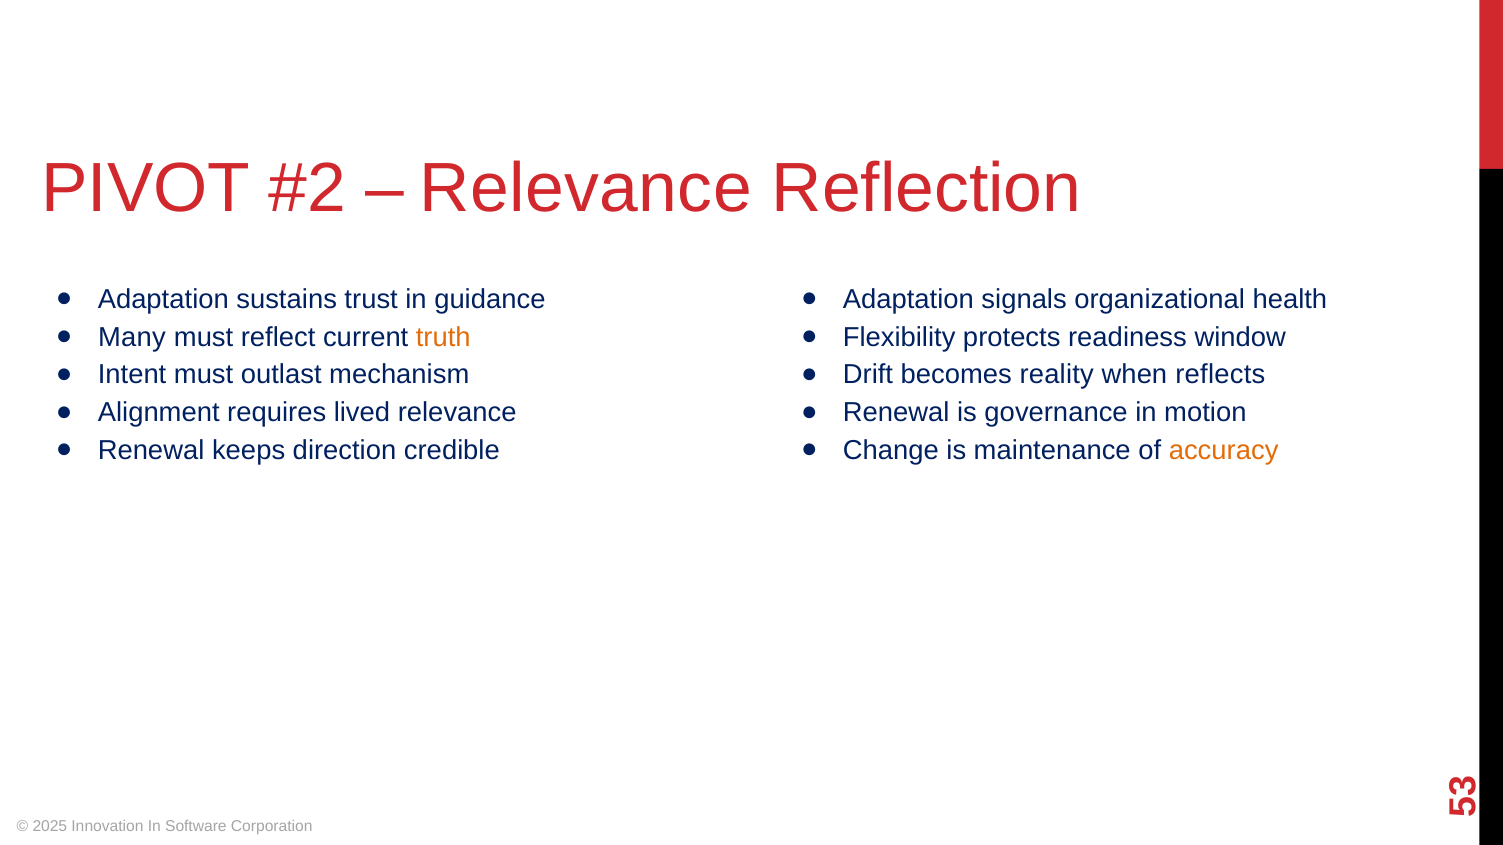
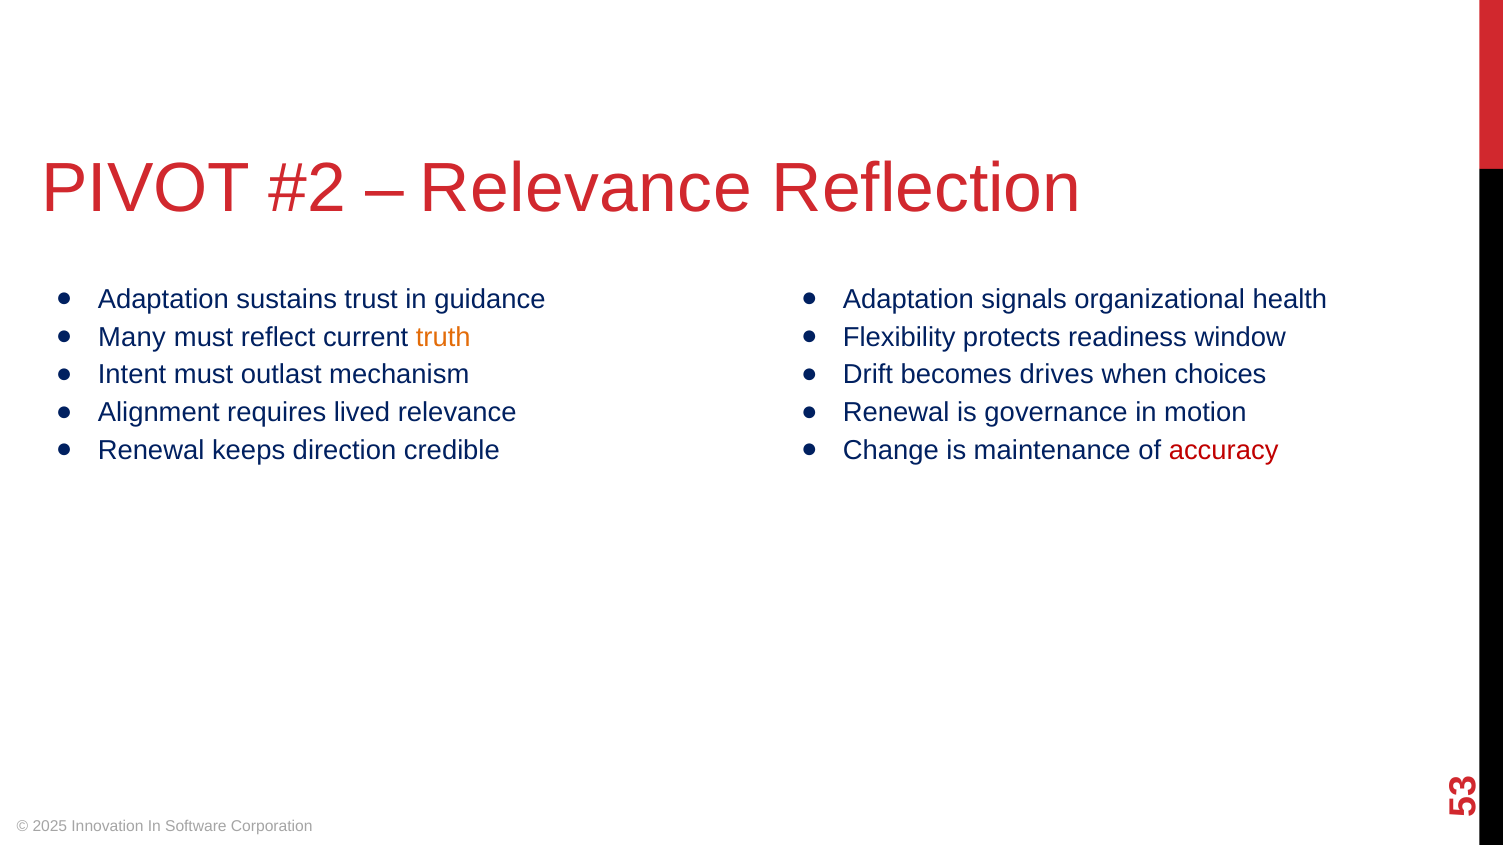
reality: reality -> drives
reflects: reflects -> choices
accuracy colour: orange -> red
